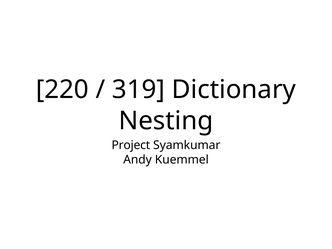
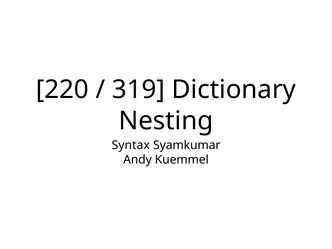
Project: Project -> Syntax
